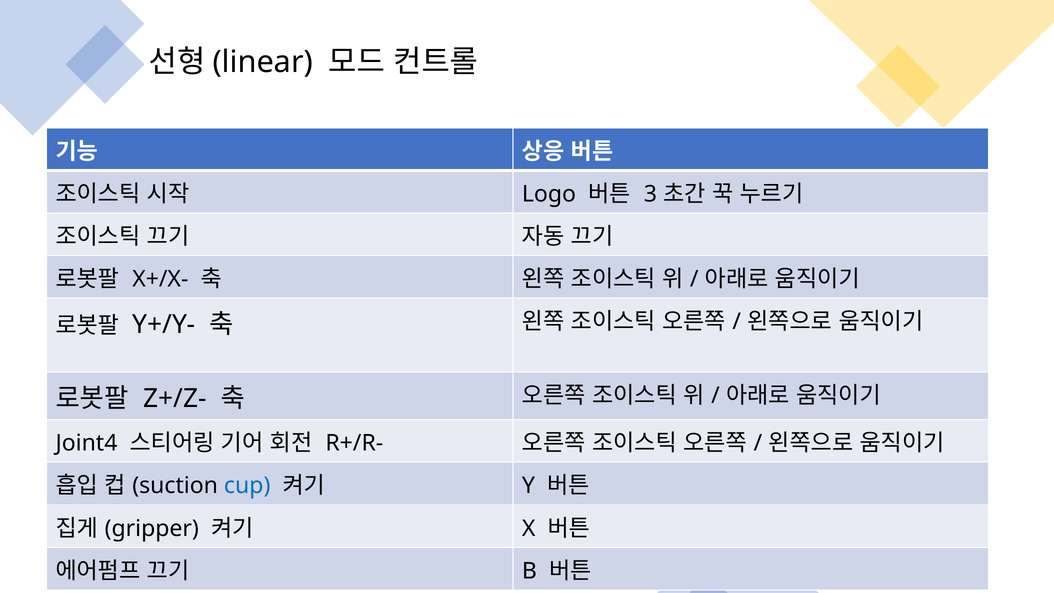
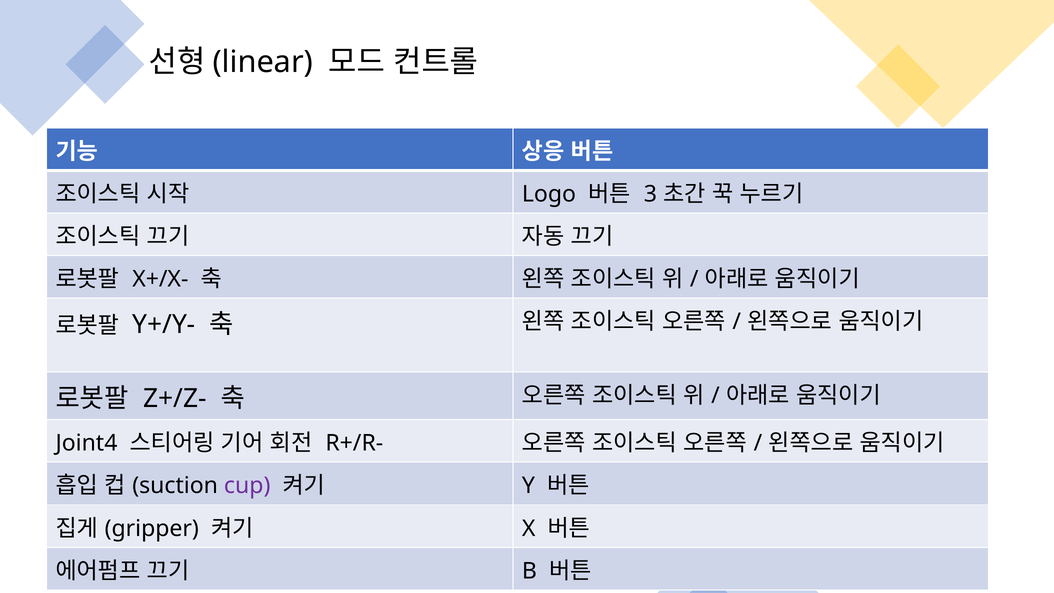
cup colour: blue -> purple
